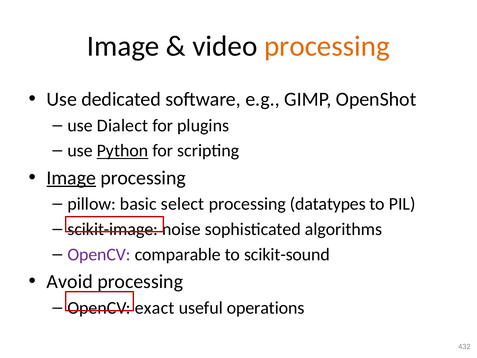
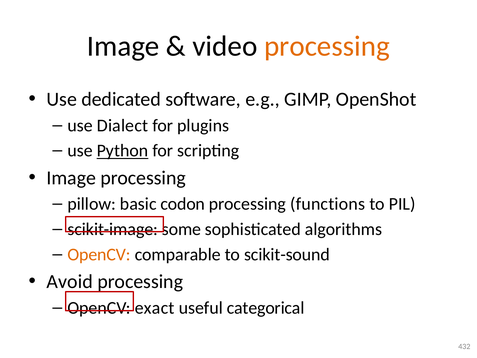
Image at (71, 178) underline: present -> none
select: select -> codon
datatypes: datatypes -> functions
noise: noise -> some
OpenCV at (99, 254) colour: purple -> orange
operations: operations -> categorical
